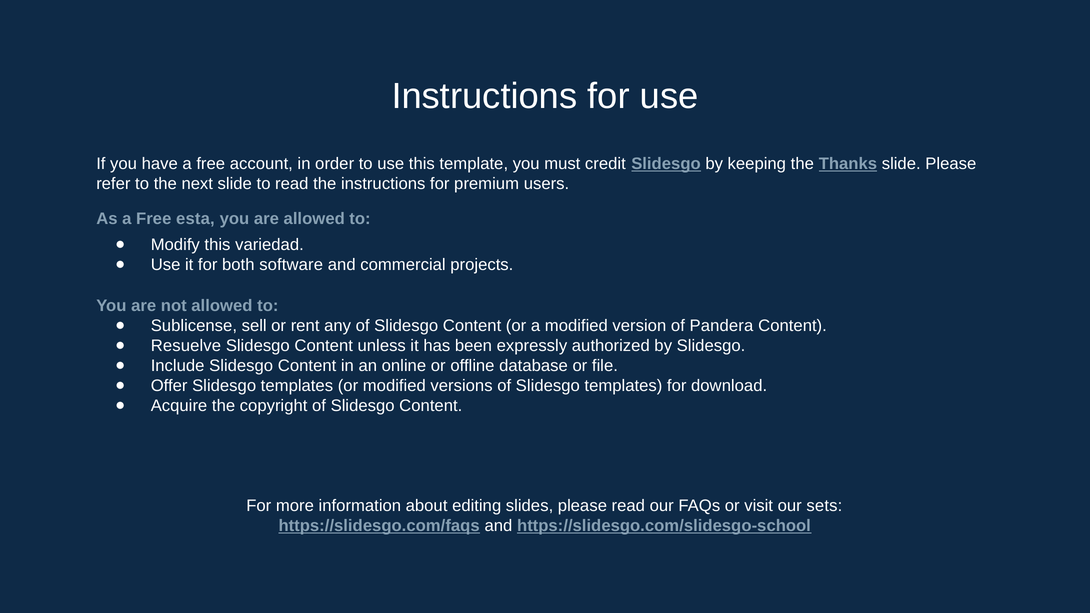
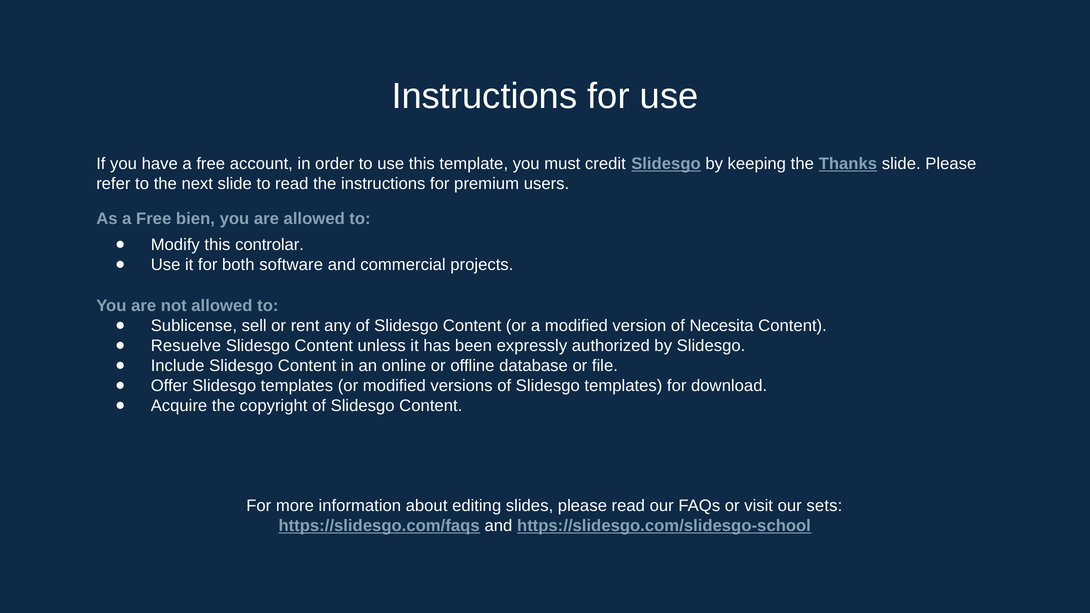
esta: esta -> bien
variedad: variedad -> controlar
Pandera: Pandera -> Necesita
